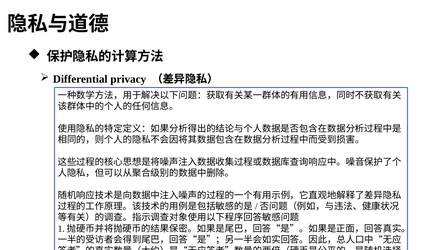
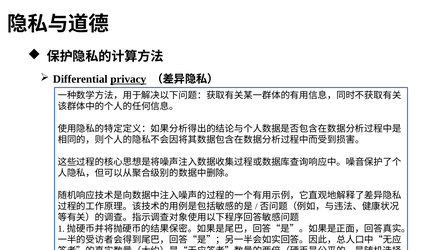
privacy underline: none -> present
